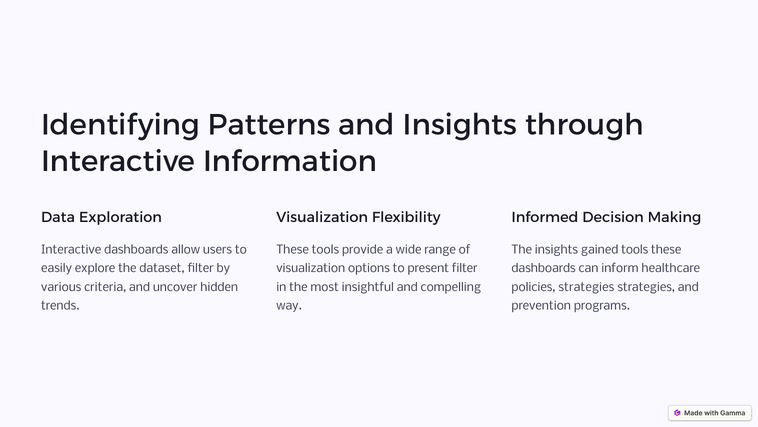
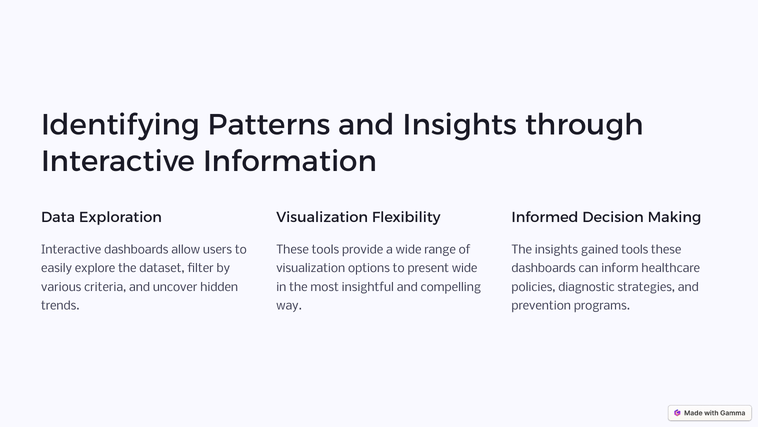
present filter: filter -> wide
policies strategies: strategies -> diagnostic
